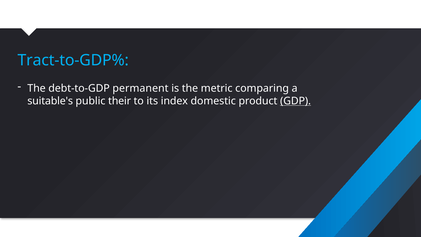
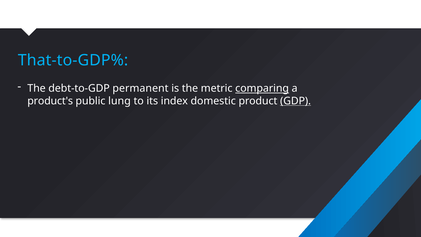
Tract-to-GDP%: Tract-to-GDP% -> That-to-GDP%
comparing underline: none -> present
suitable's: suitable's -> product's
their: their -> lung
